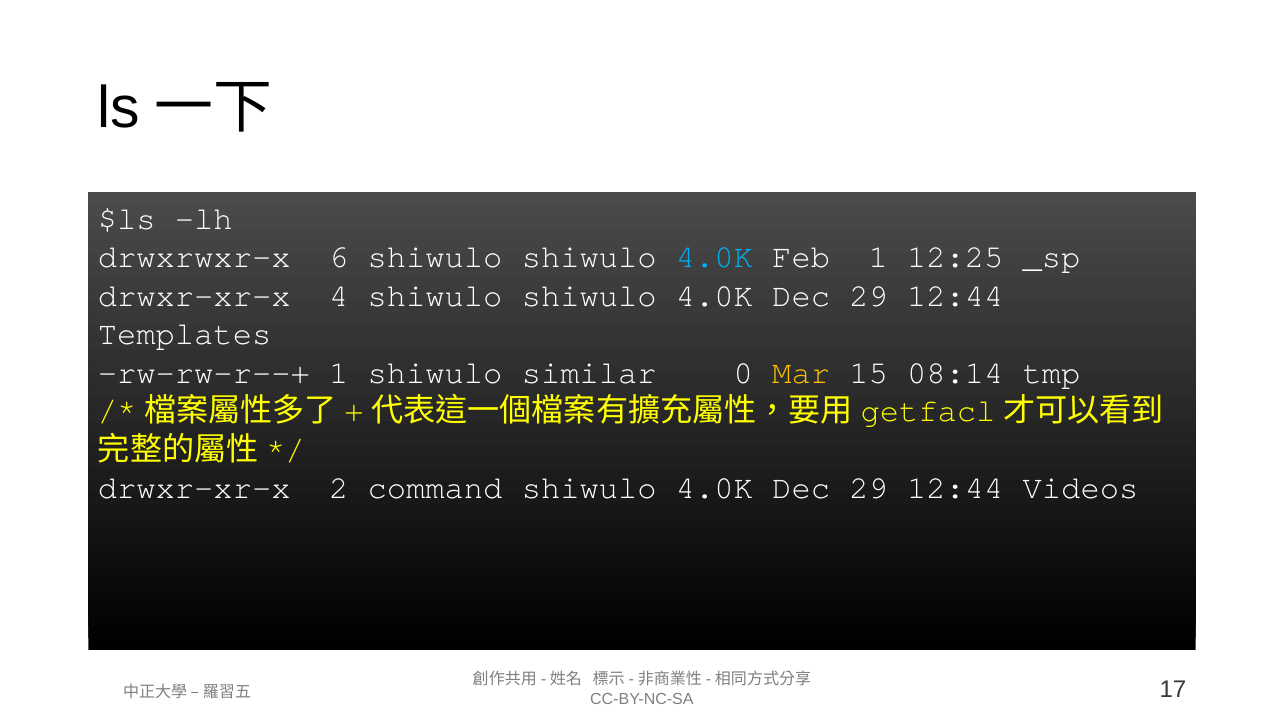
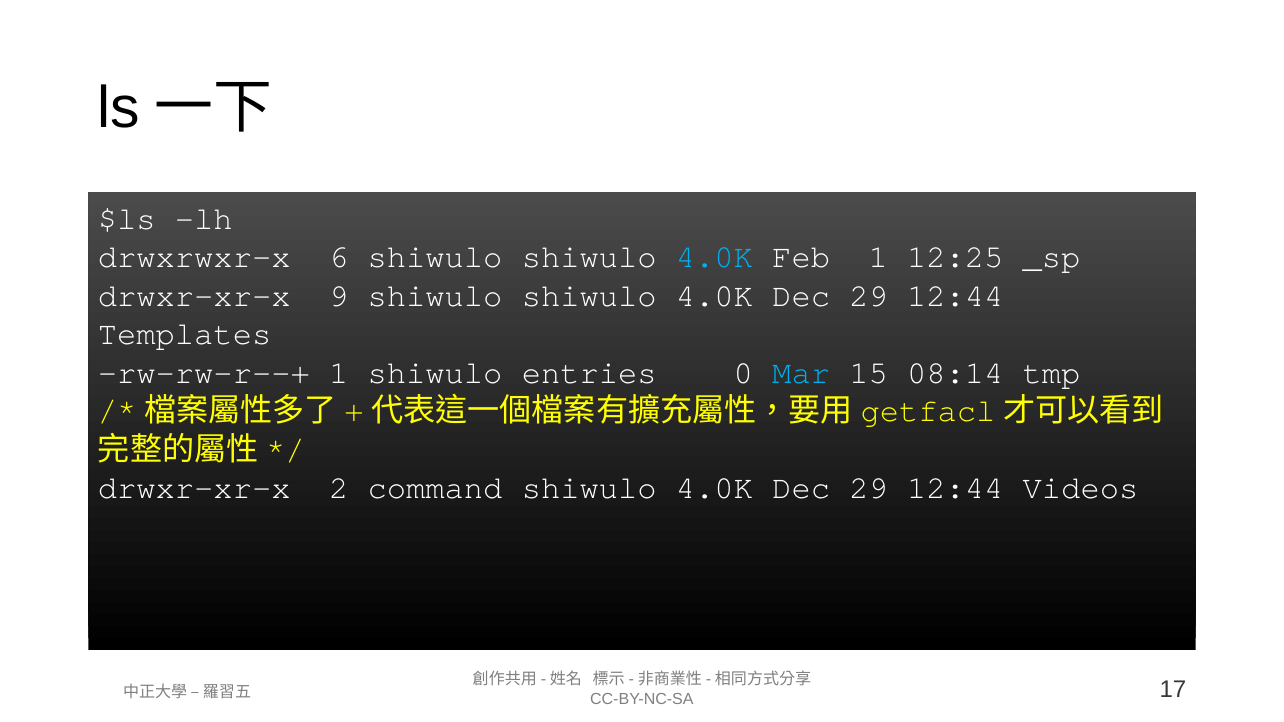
4: 4 -> 9
similar: similar -> entries
Mar colour: yellow -> light blue
